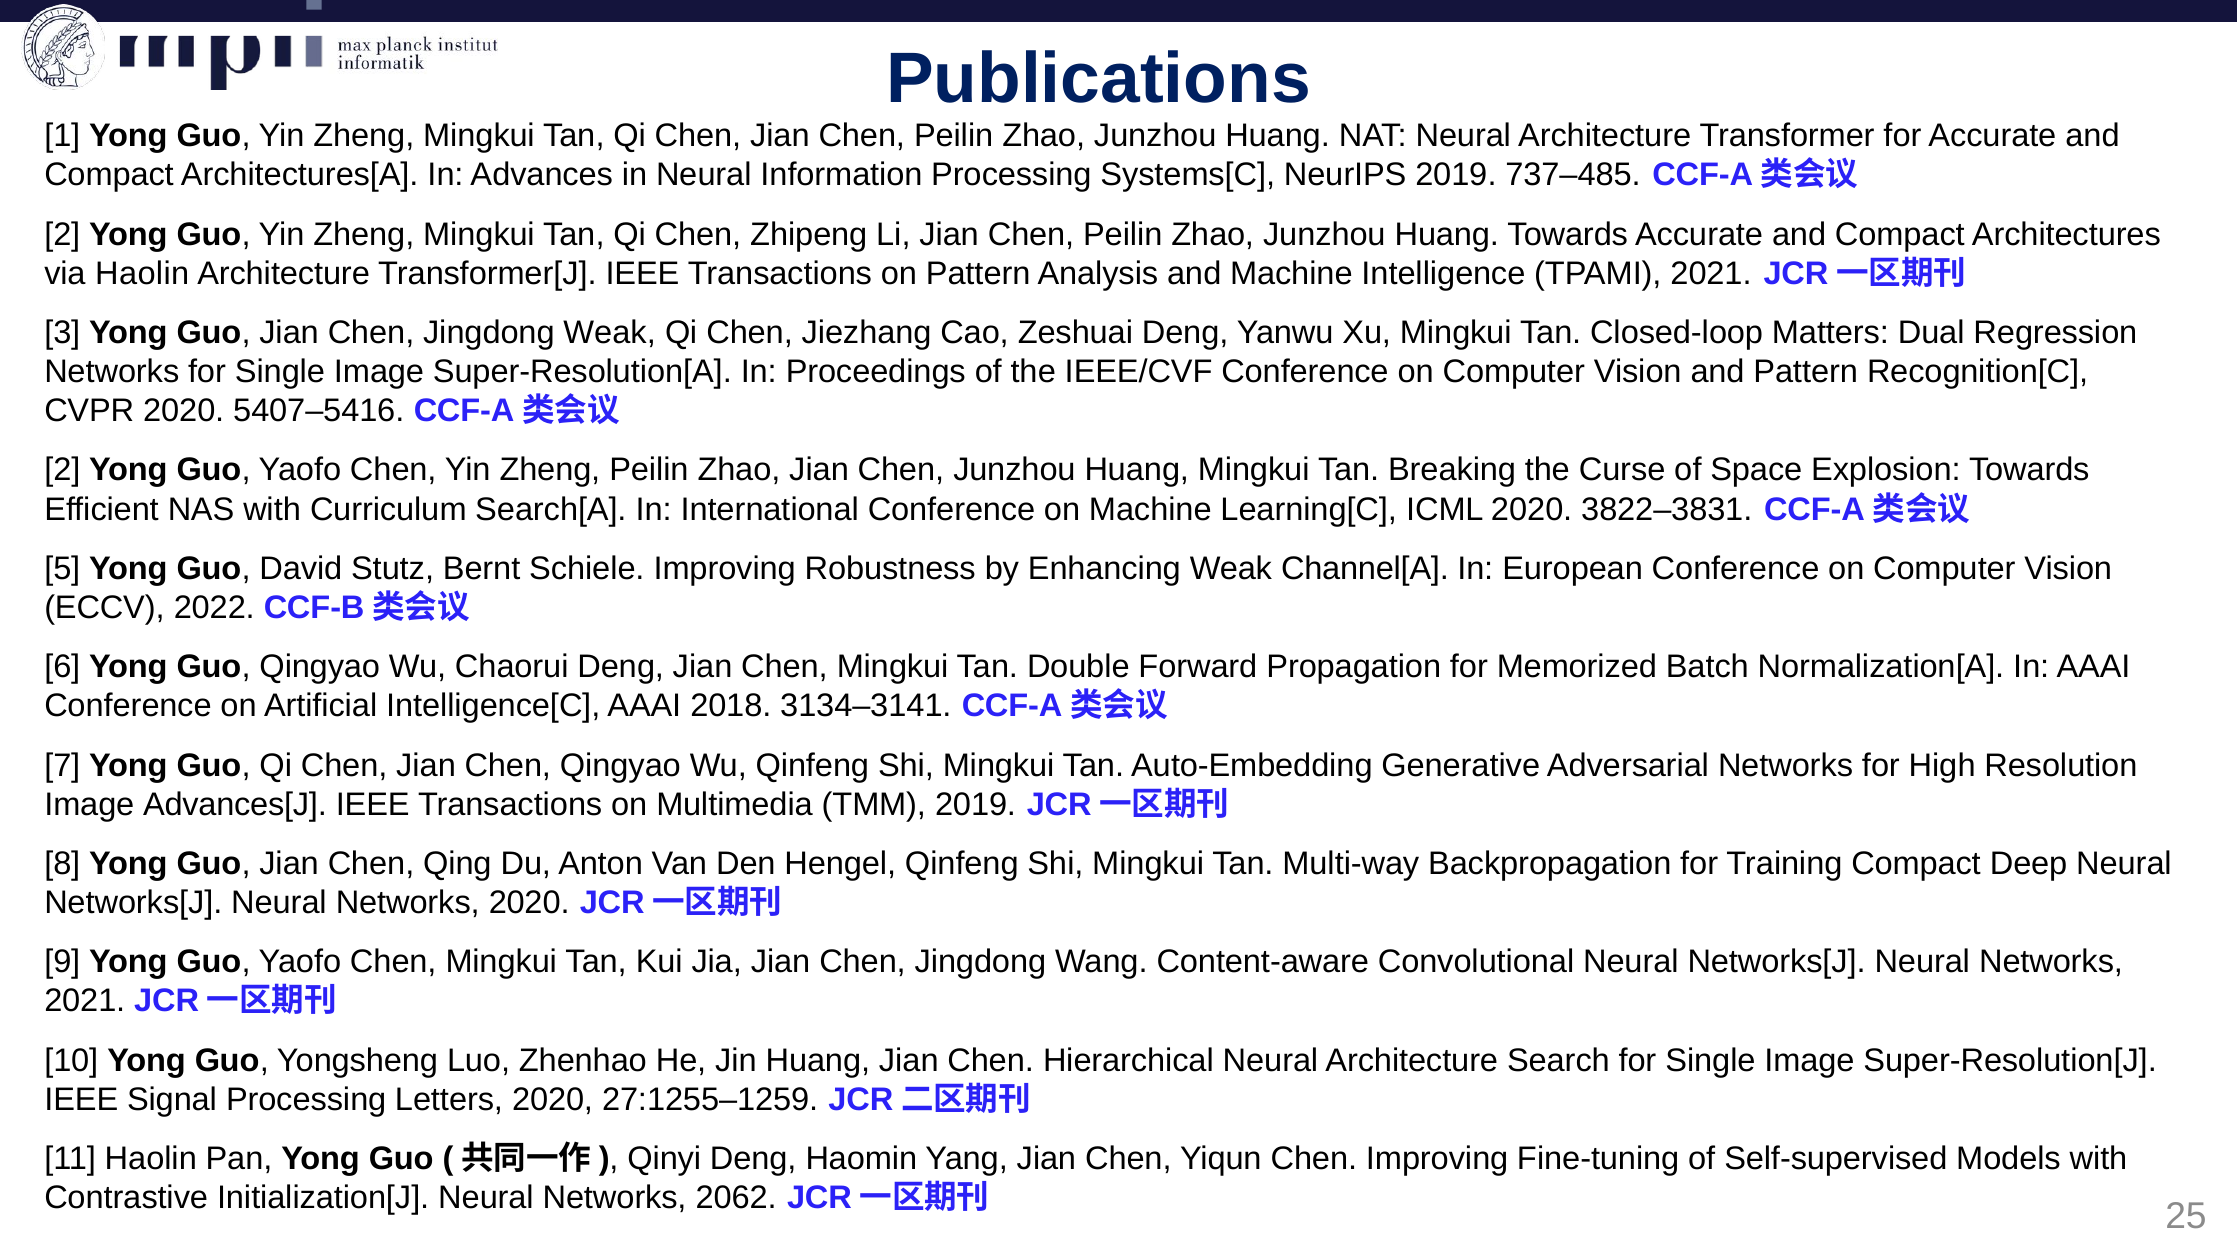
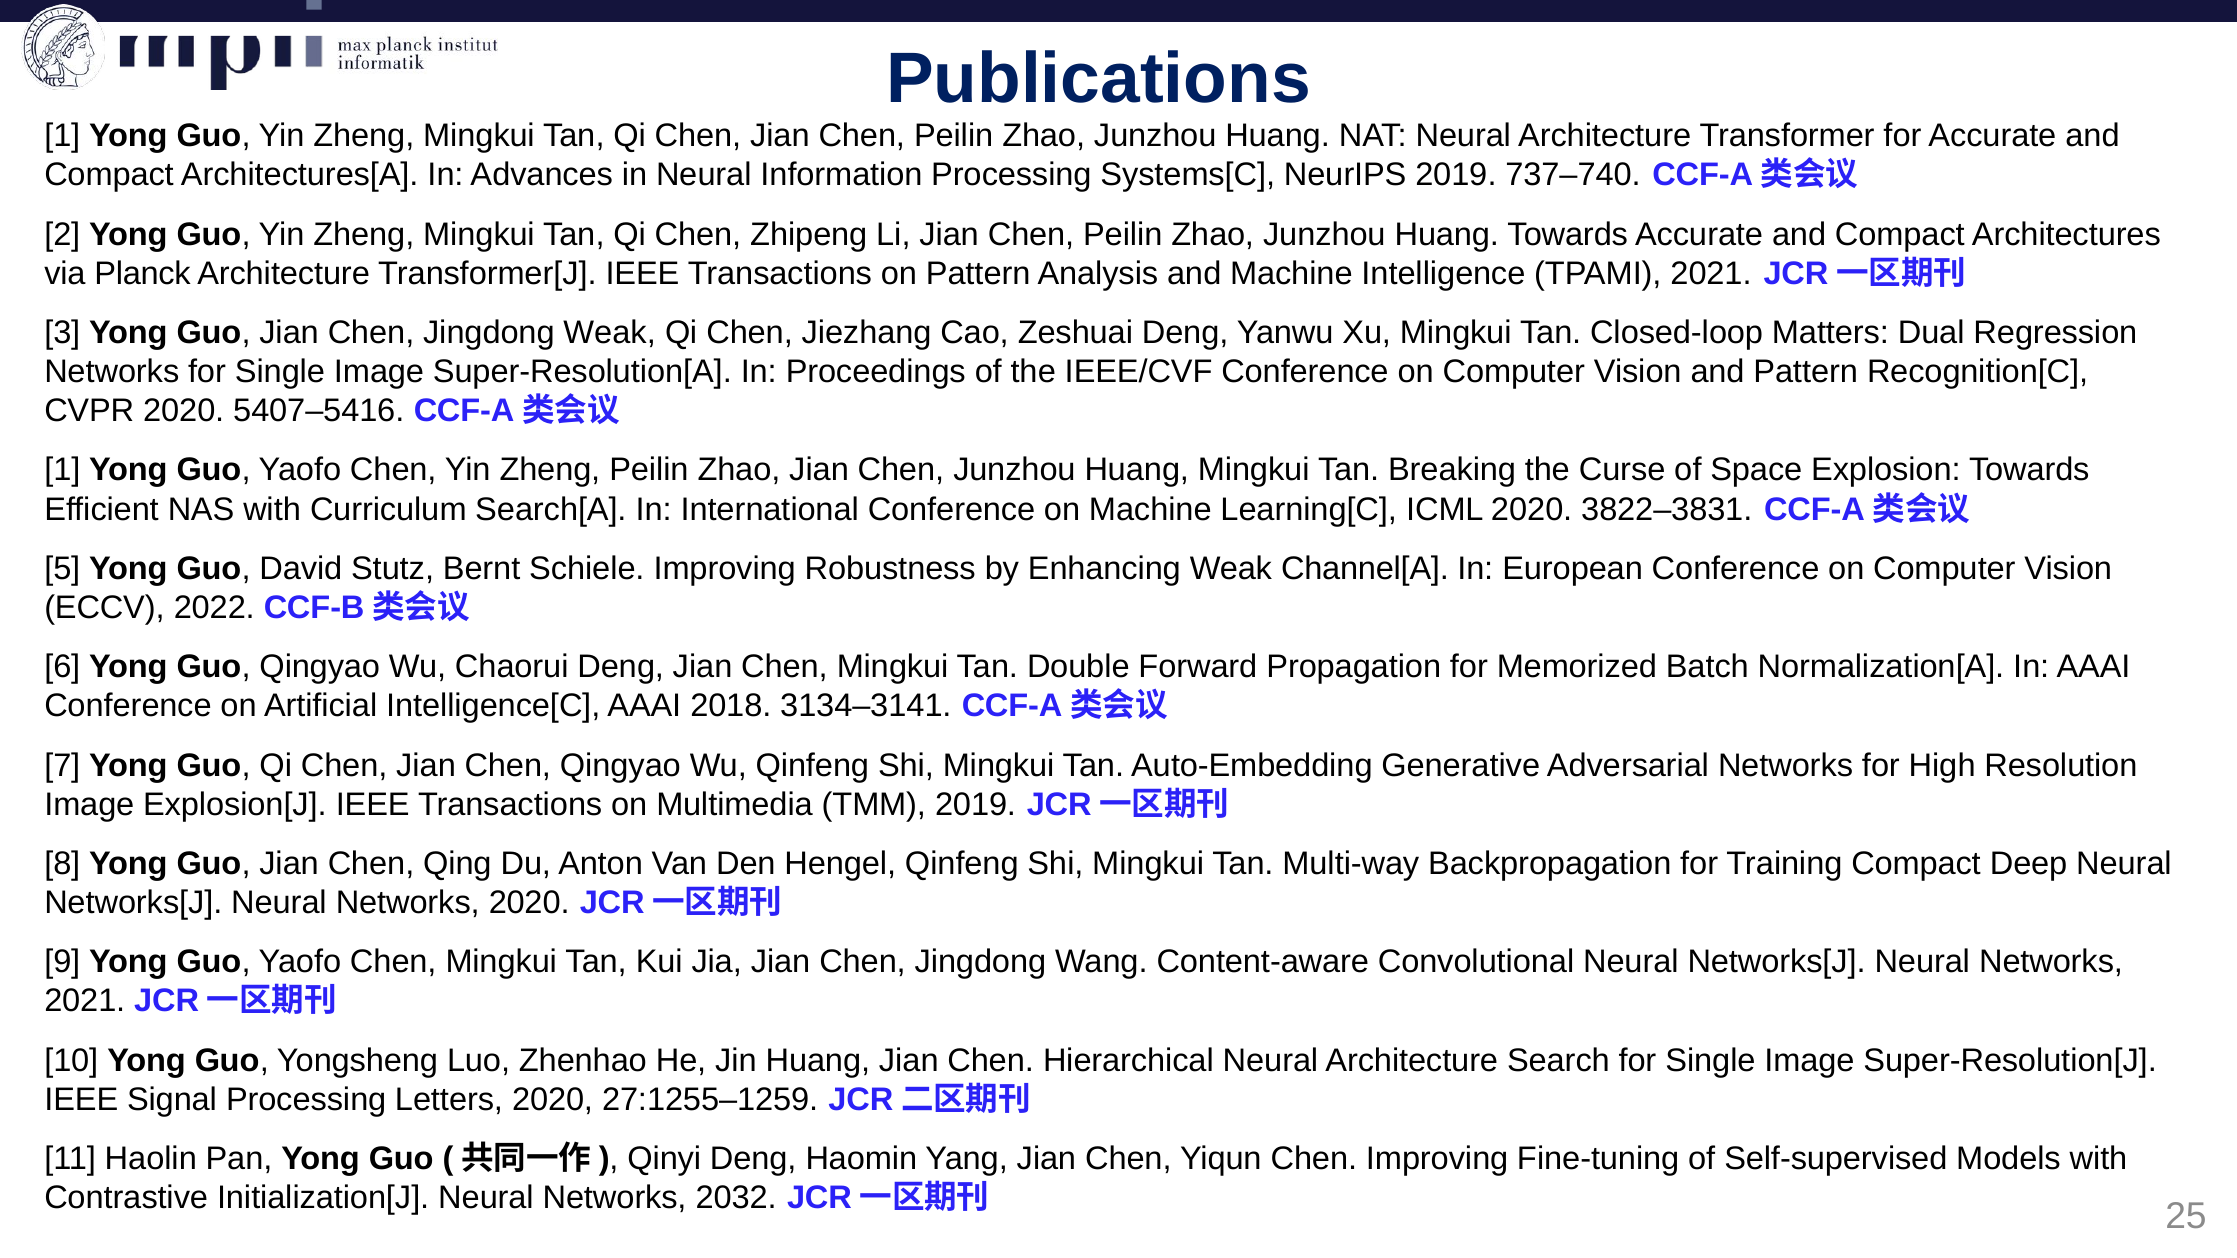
737–485: 737–485 -> 737–740
via Haolin: Haolin -> Planck
2 at (62, 470): 2 -> 1
Advances[J: Advances[J -> Explosion[J
2062: 2062 -> 2032
